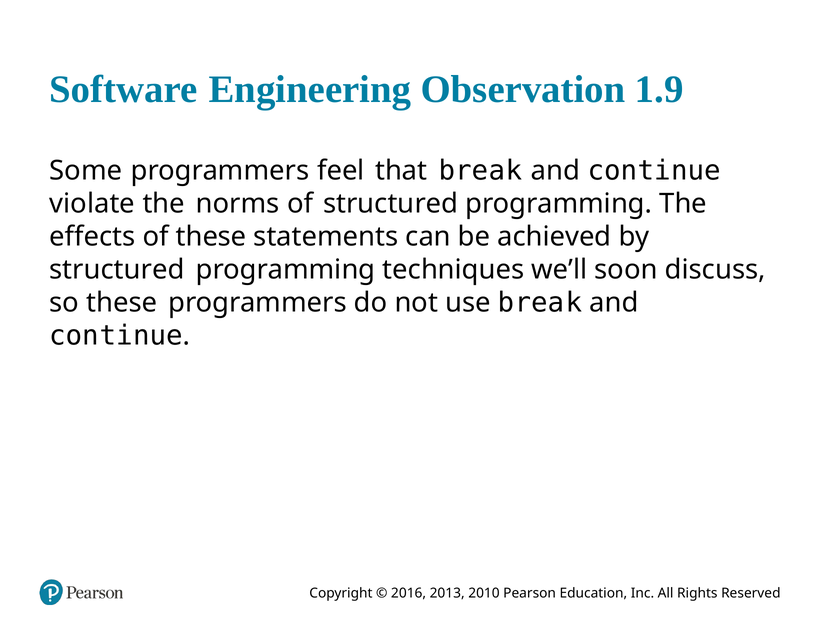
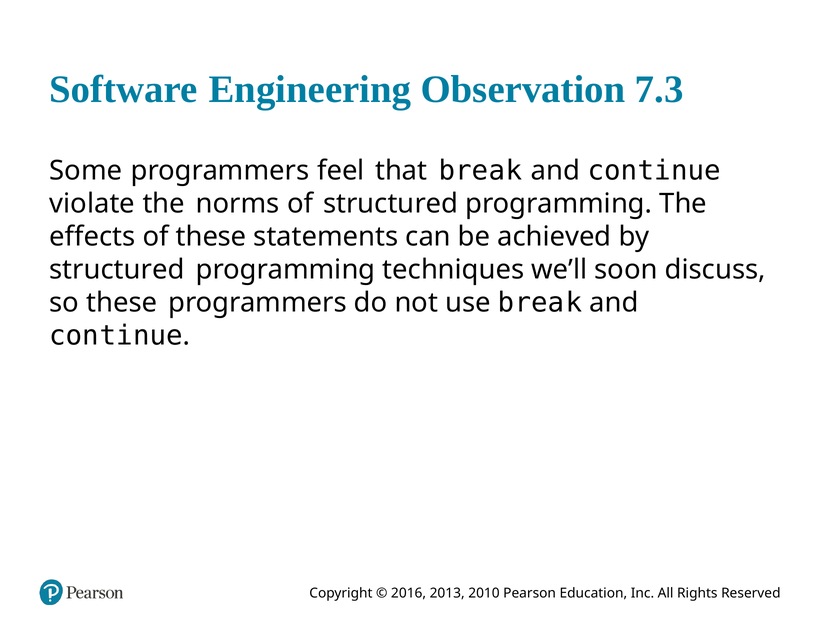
1.9: 1.9 -> 7.3
